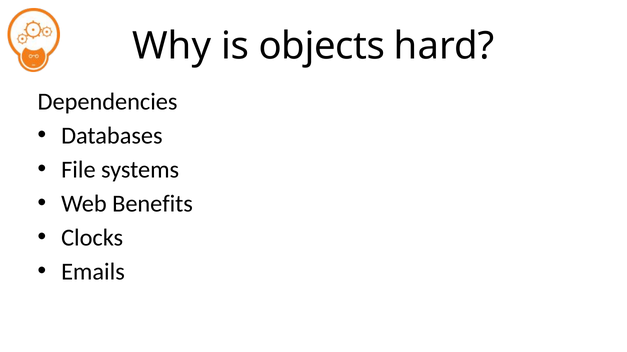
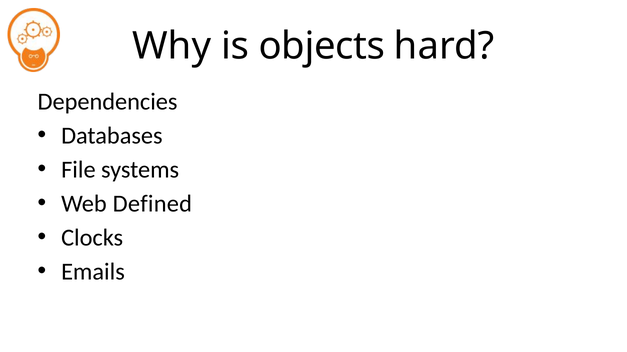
Benefits: Benefits -> Defined
